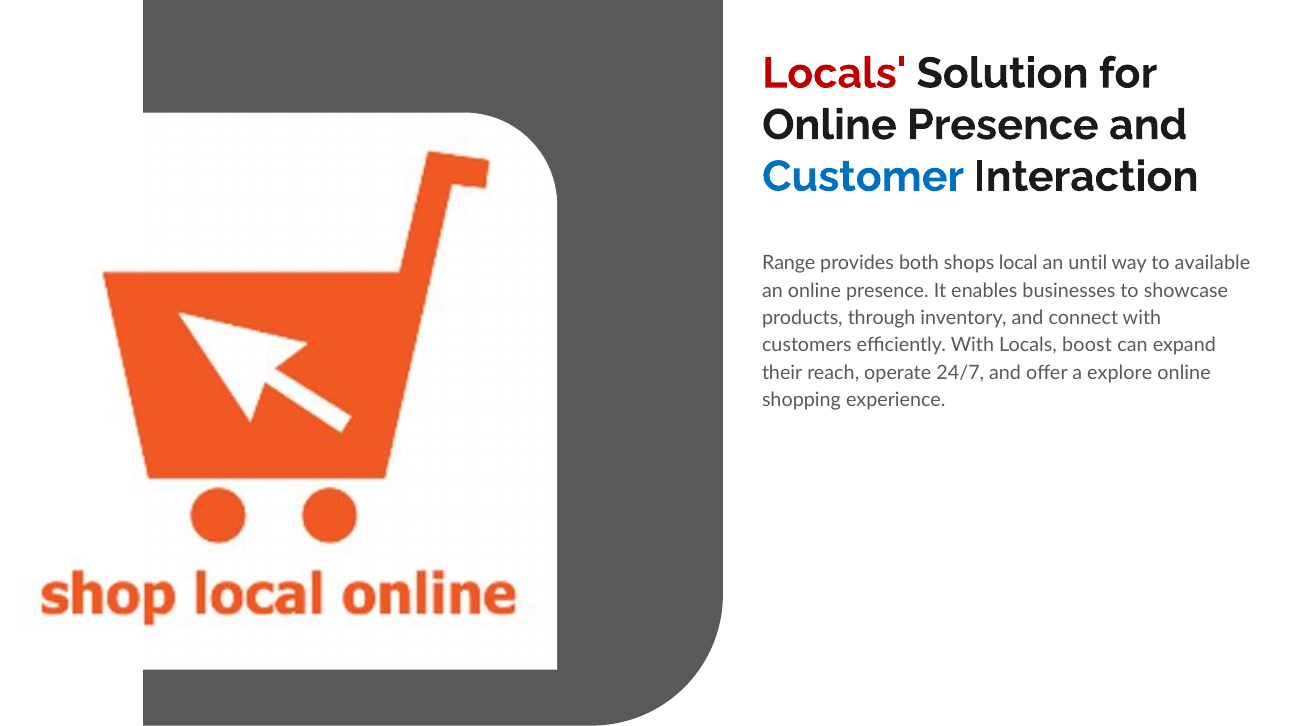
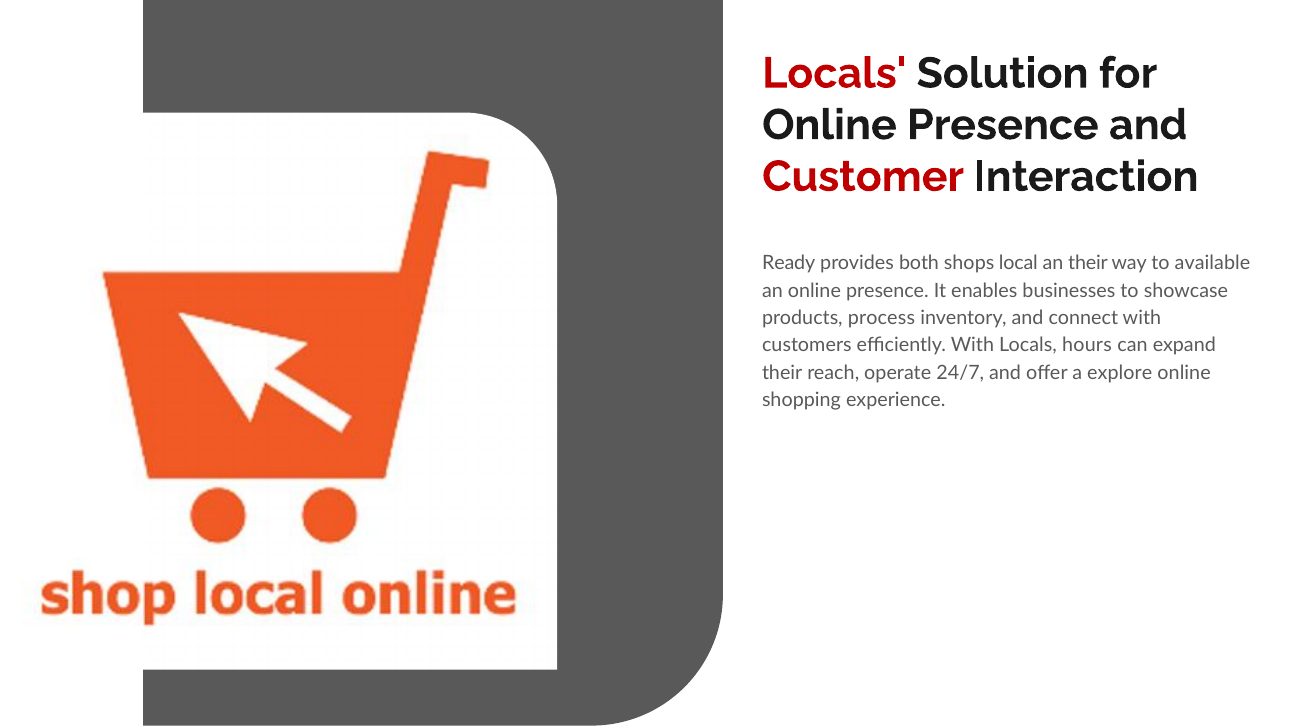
Customer colour: blue -> red
Range: Range -> Ready
an until: until -> their
through: through -> process
boost: boost -> hours
